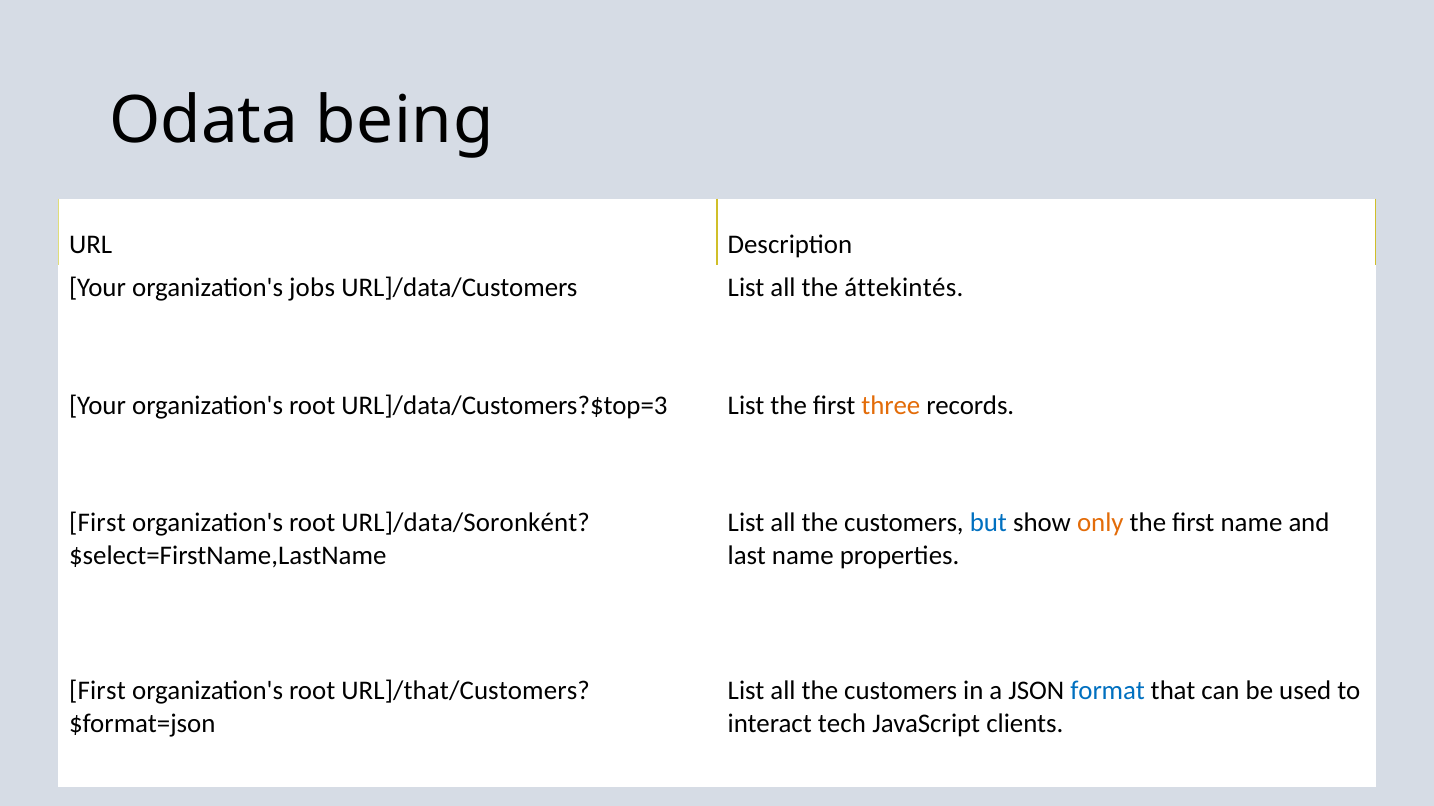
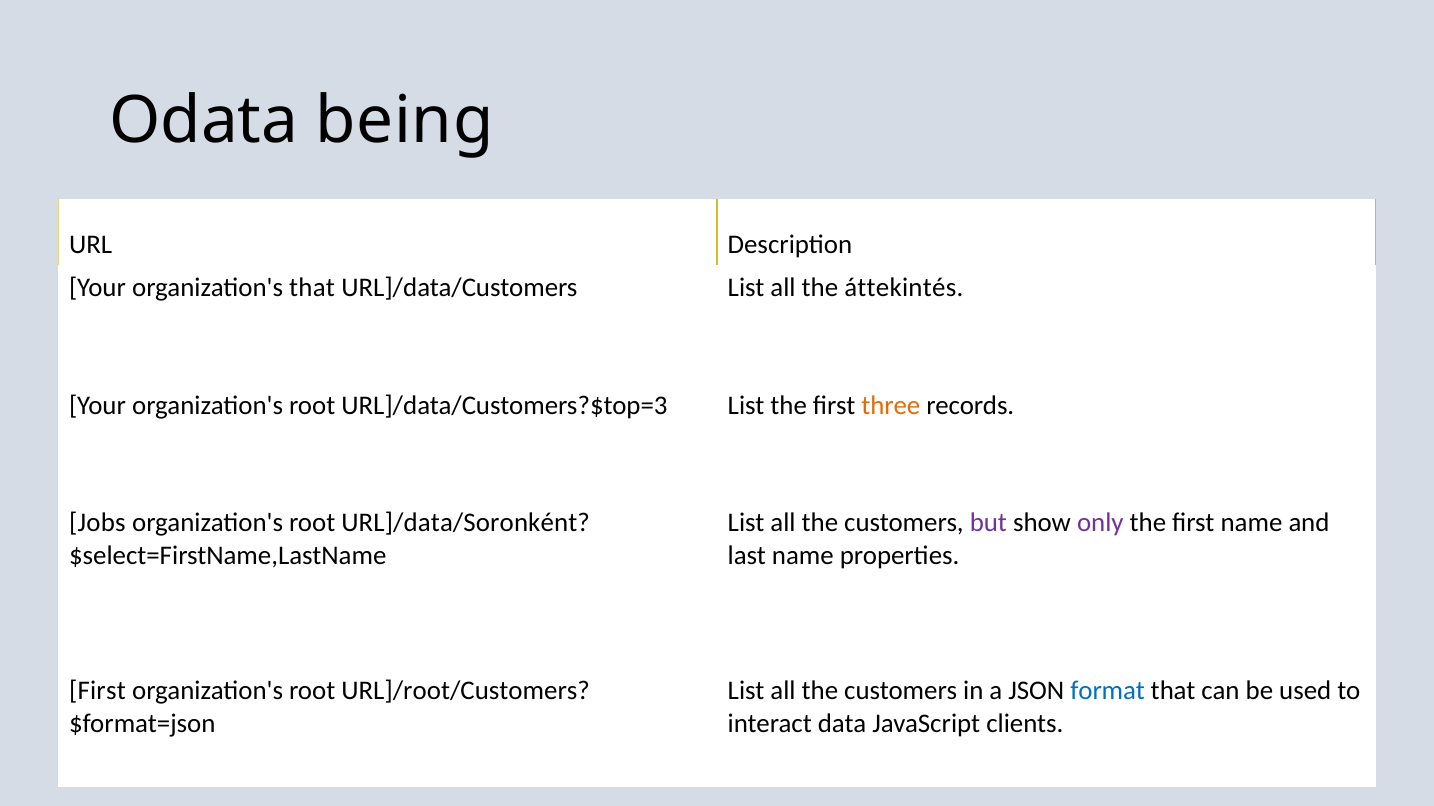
organization's jobs: jobs -> that
First at (97, 523): First -> Jobs
but colour: blue -> purple
only colour: orange -> purple
URL]/that/Customers: URL]/that/Customers -> URL]/root/Customers
tech: tech -> data
